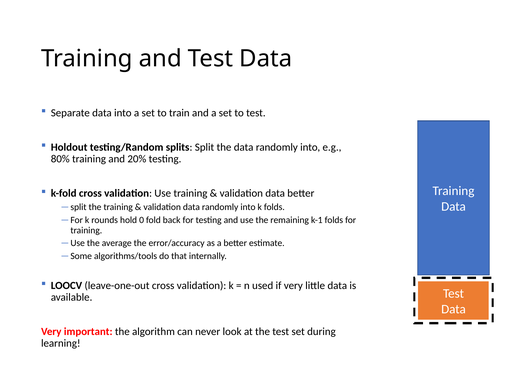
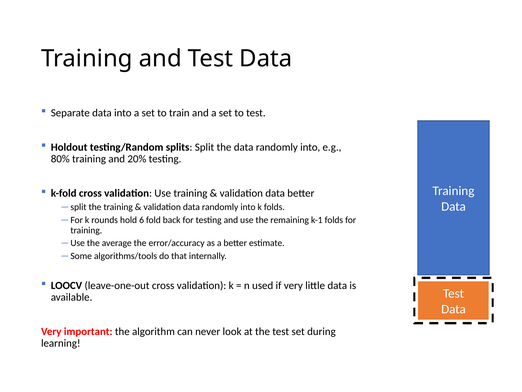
0: 0 -> 6
